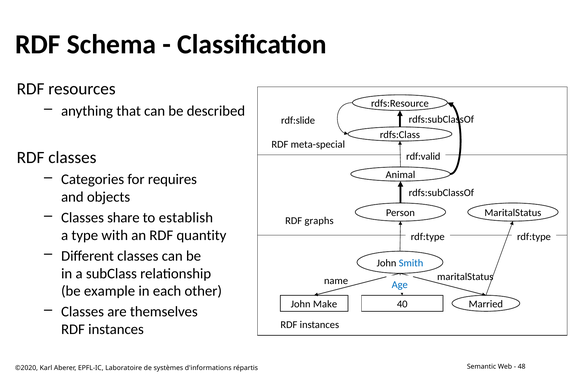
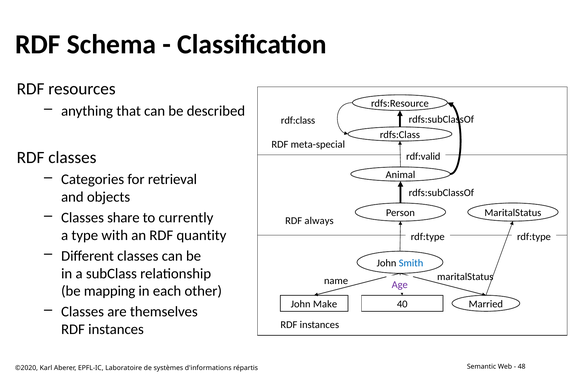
rdf:slide: rdf:slide -> rdf:class
requires: requires -> retrieval
establish: establish -> currently
graphs: graphs -> always
Age colour: blue -> purple
example: example -> mapping
